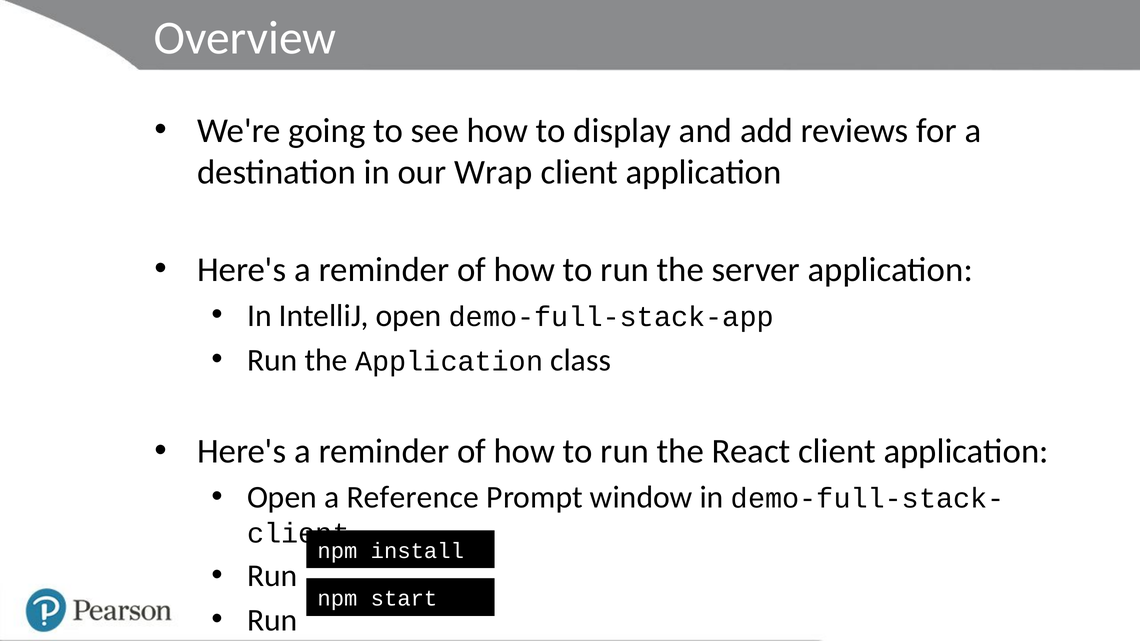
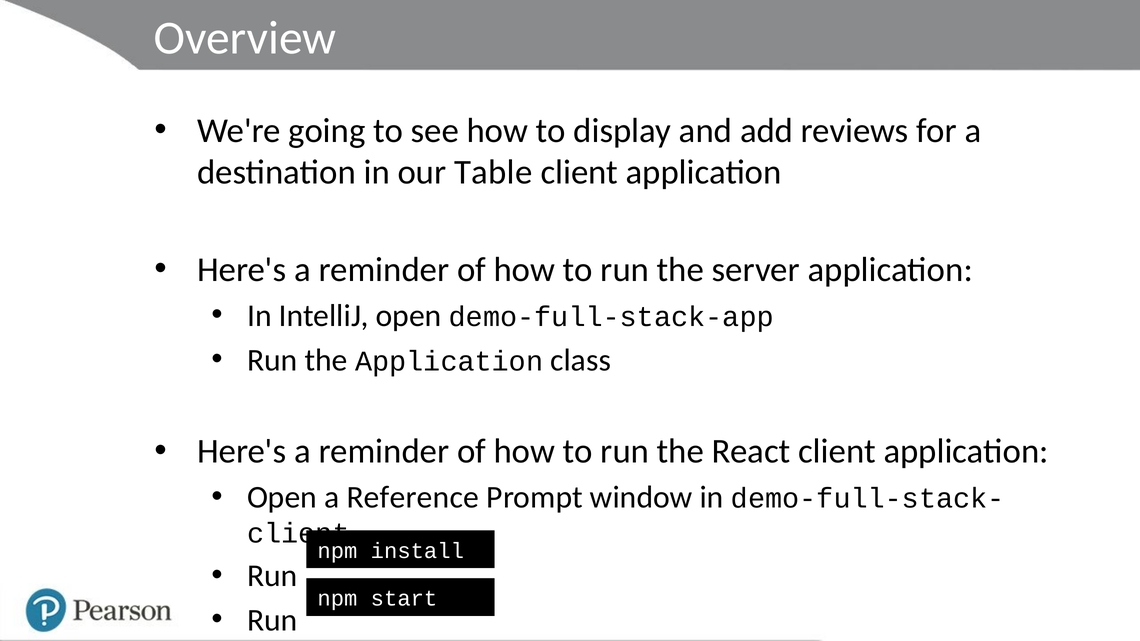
Wrap: Wrap -> Table
